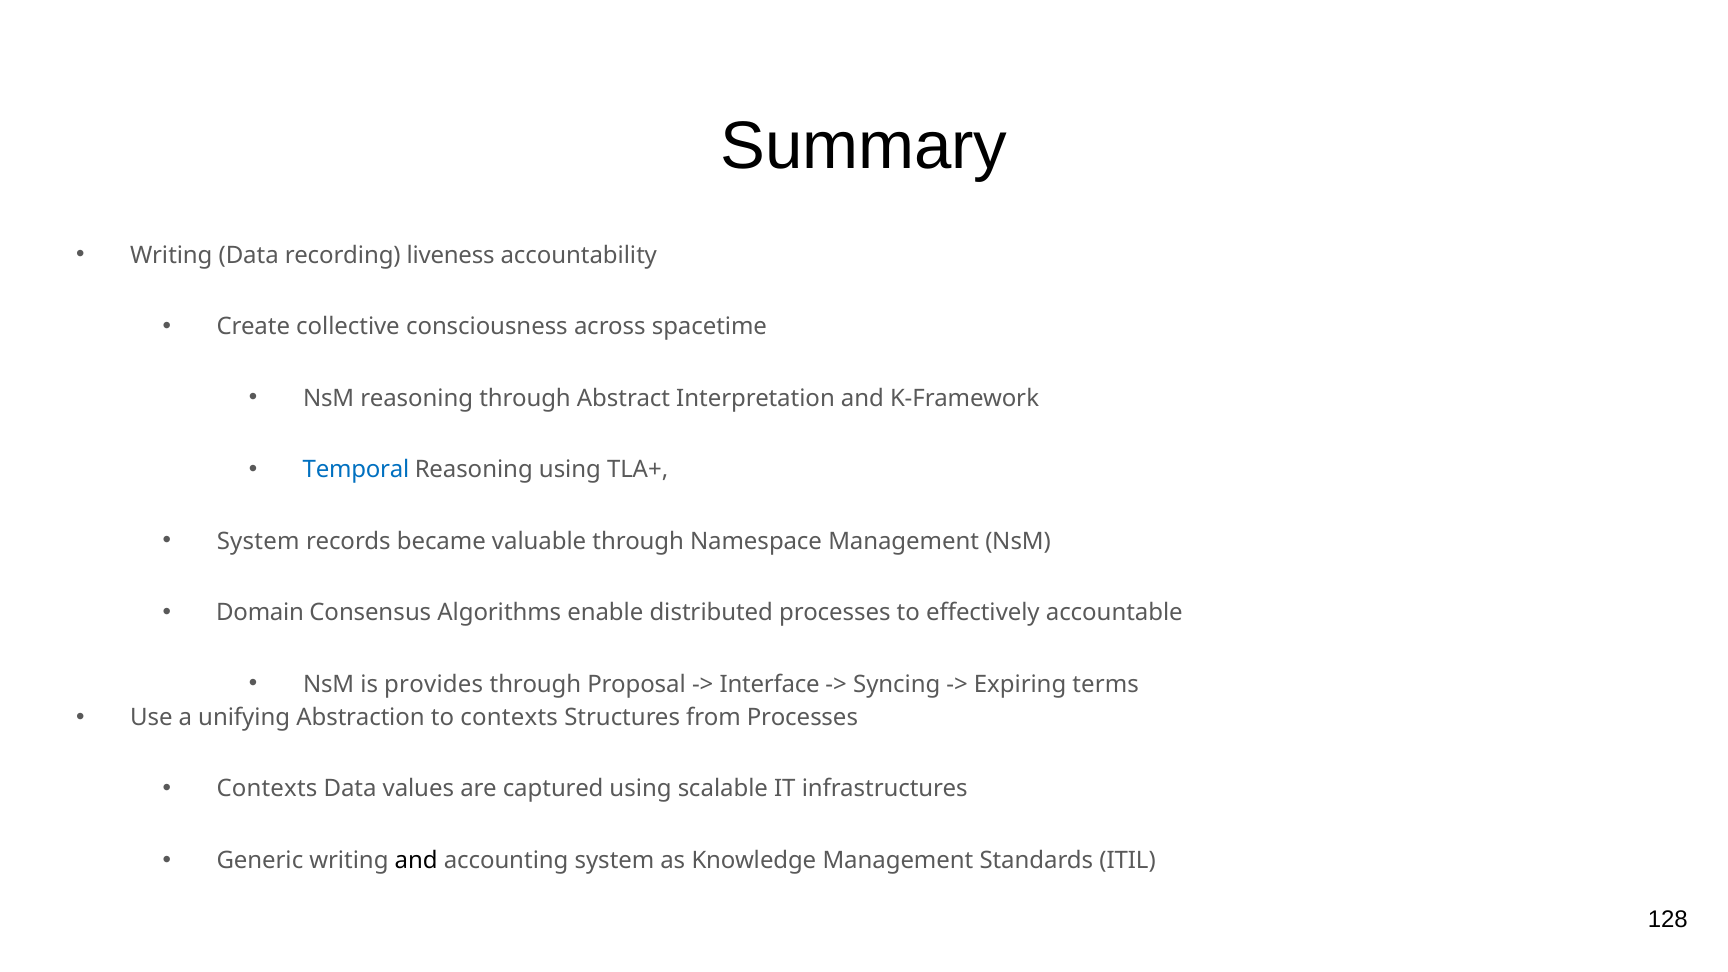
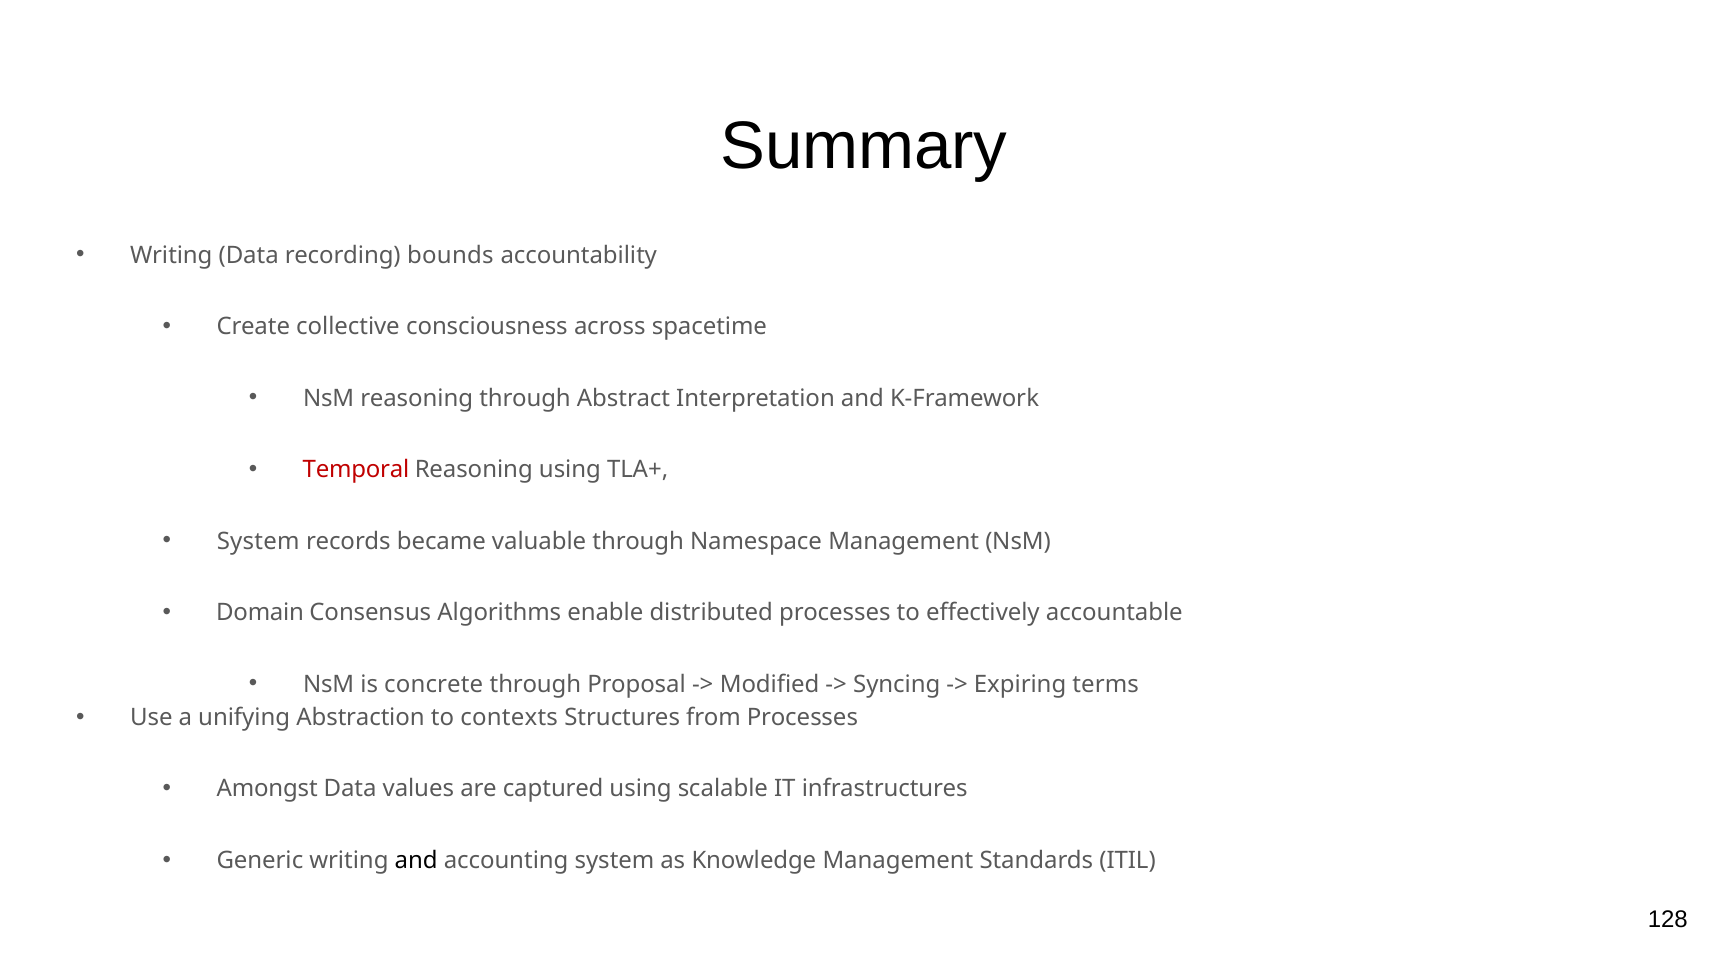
liveness: liveness -> bounds
Temporal colour: blue -> red
provides: provides -> concrete
Interface: Interface -> Modified
Contexts at (267, 789): Contexts -> Amongst
